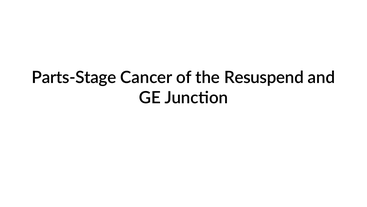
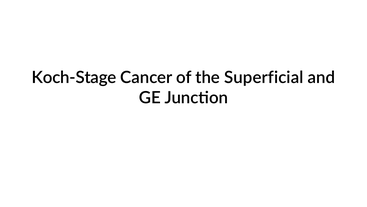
Parts-Stage: Parts-Stage -> Koch-Stage
Resuspend: Resuspend -> Superficial
